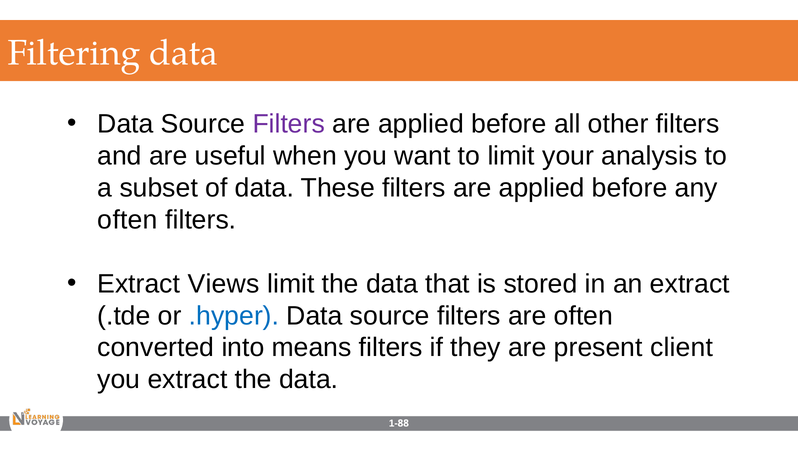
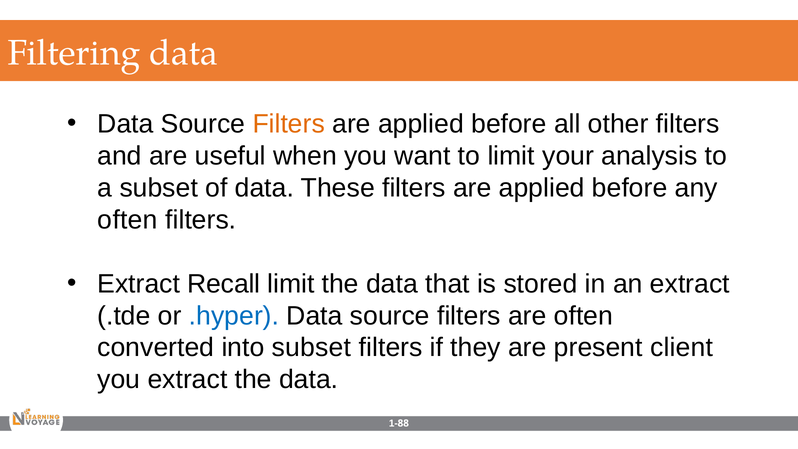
Filters at (289, 124) colour: purple -> orange
Views: Views -> Recall
into means: means -> subset
